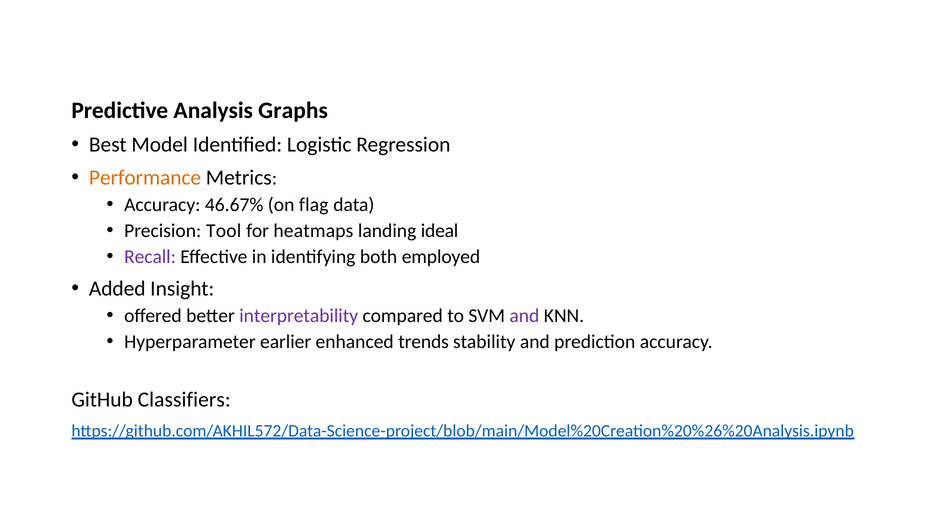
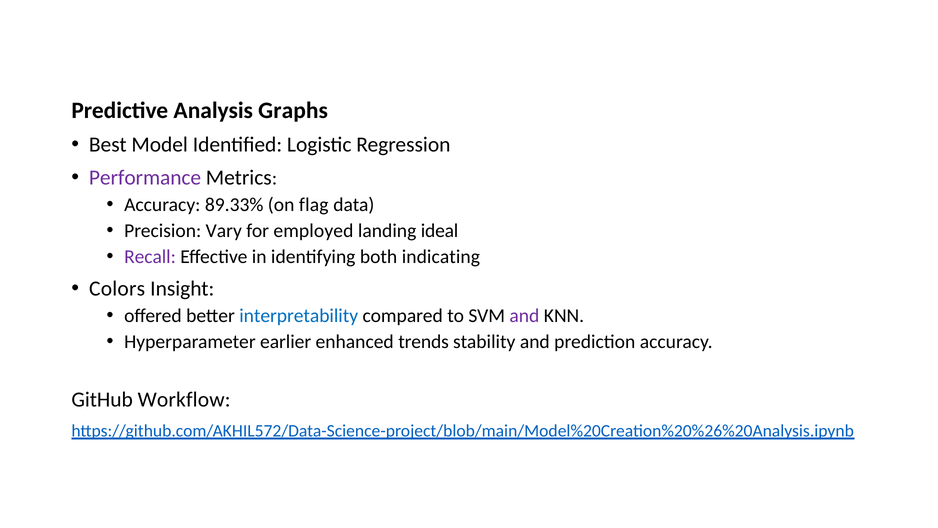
Performance colour: orange -> purple
46.67%: 46.67% -> 89.33%
Tool: Tool -> Vary
heatmaps: heatmaps -> employed
employed: employed -> indicating
Added: Added -> Colors
interpretability colour: purple -> blue
Classifiers: Classifiers -> Workflow
